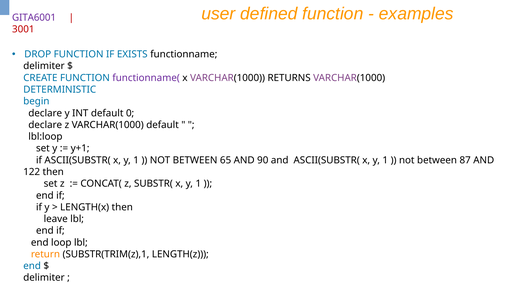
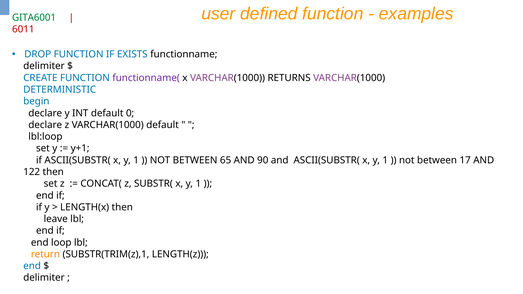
GITA6001 colour: purple -> green
3001: 3001 -> 6011
87: 87 -> 17
